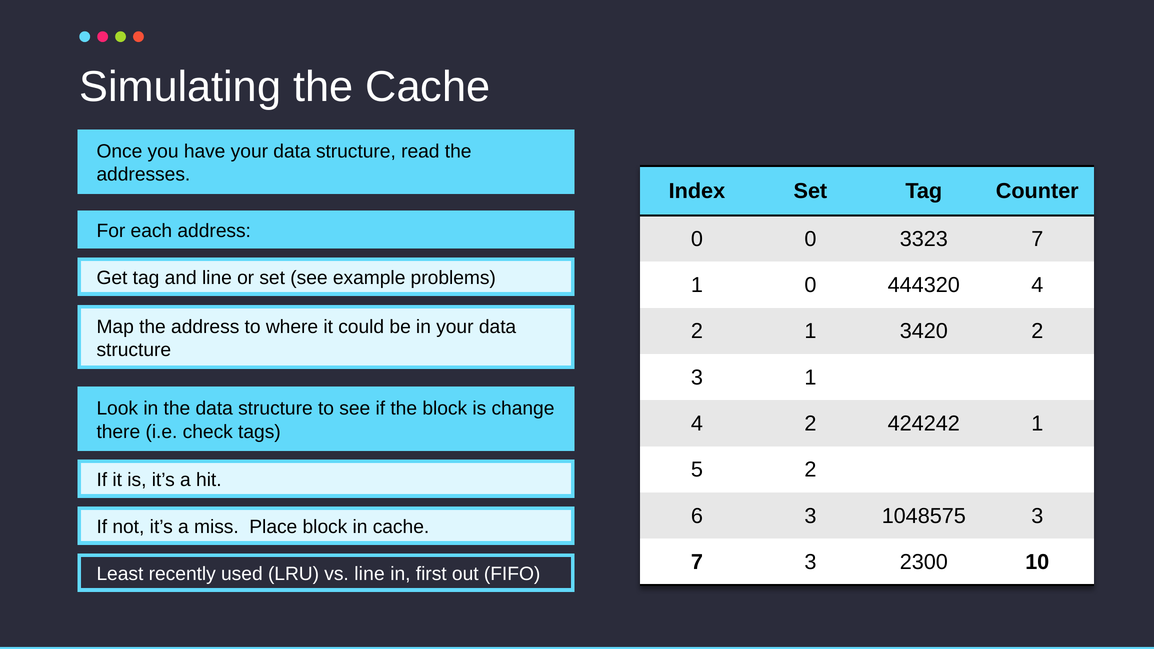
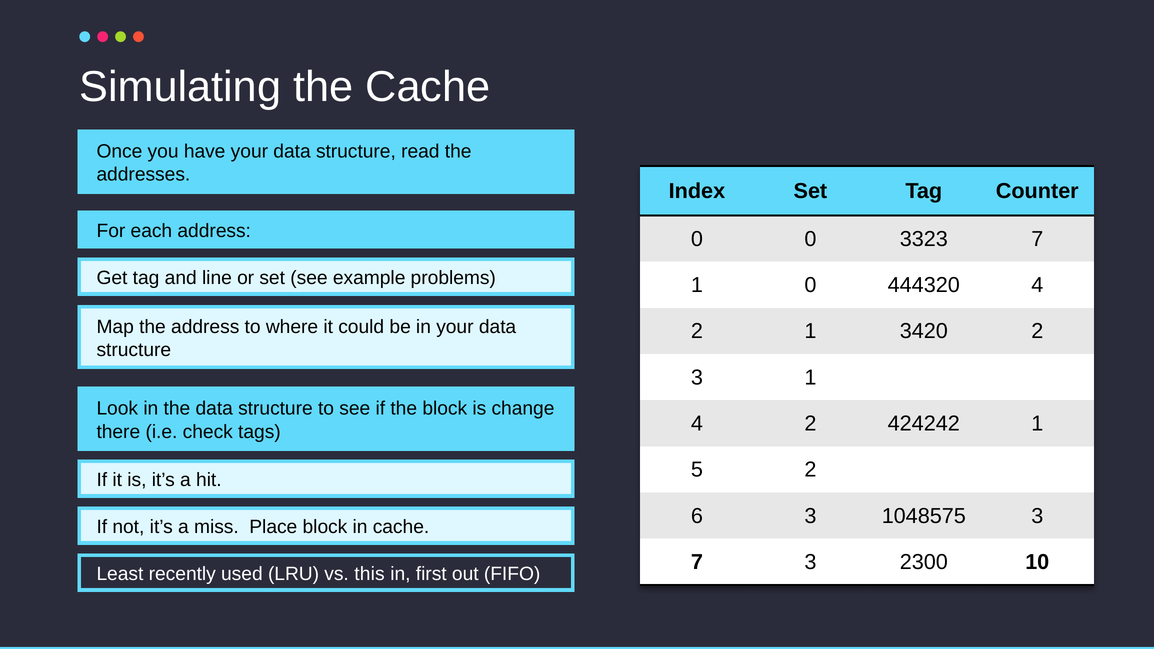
vs line: line -> this
